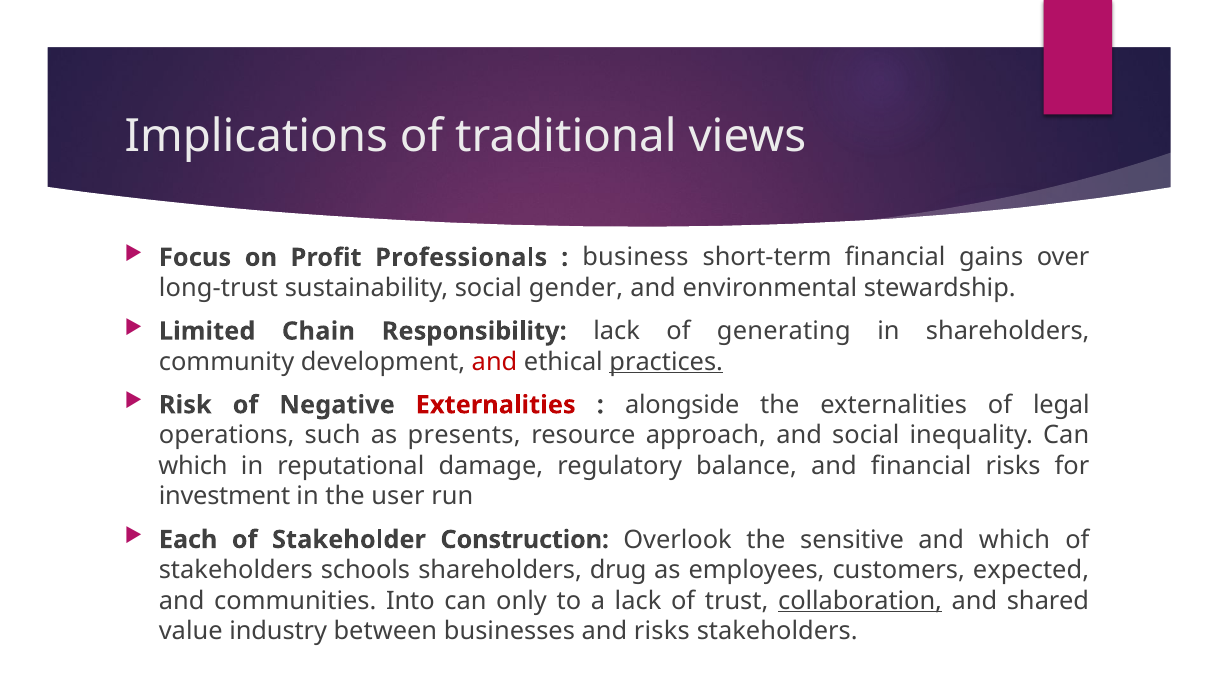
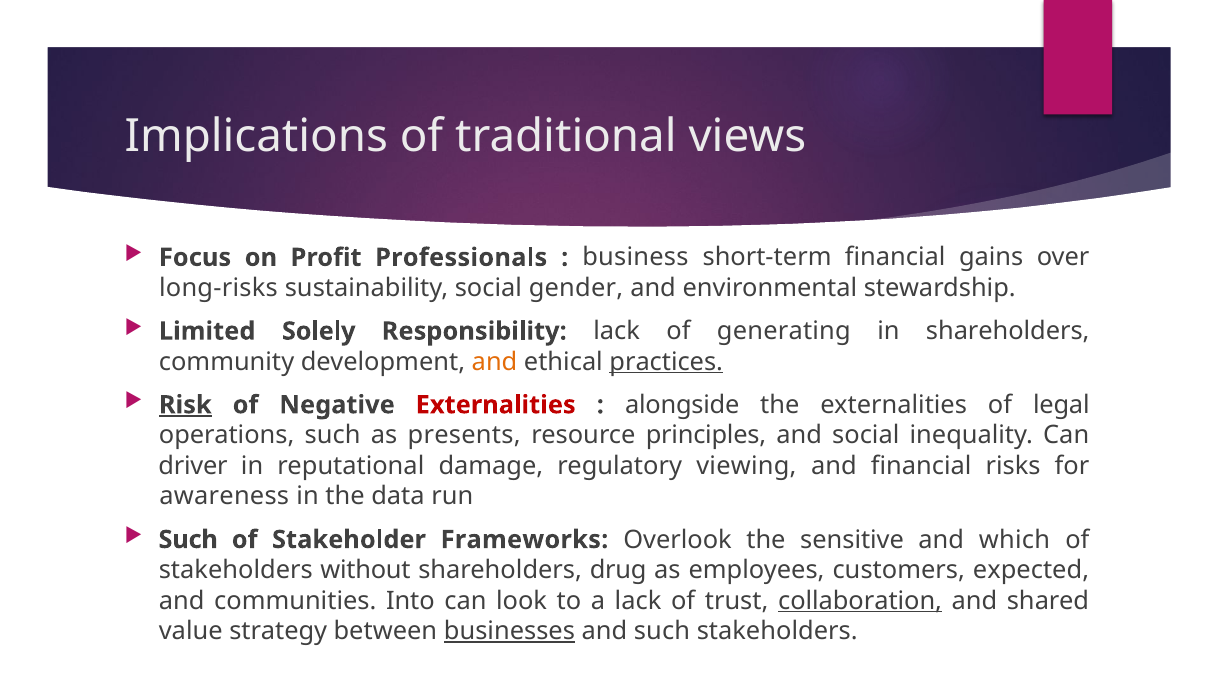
long-trust: long-trust -> long-risks
Chain: Chain -> Solely
and at (495, 362) colour: red -> orange
Risk underline: none -> present
approach: approach -> principles
which at (193, 466): which -> driver
balance: balance -> viewing
investment: investment -> awareness
user: user -> data
Each at (188, 539): Each -> Such
Construction: Construction -> Frameworks
schools: schools -> without
only: only -> look
industry: industry -> strategy
businesses underline: none -> present
and risks: risks -> such
